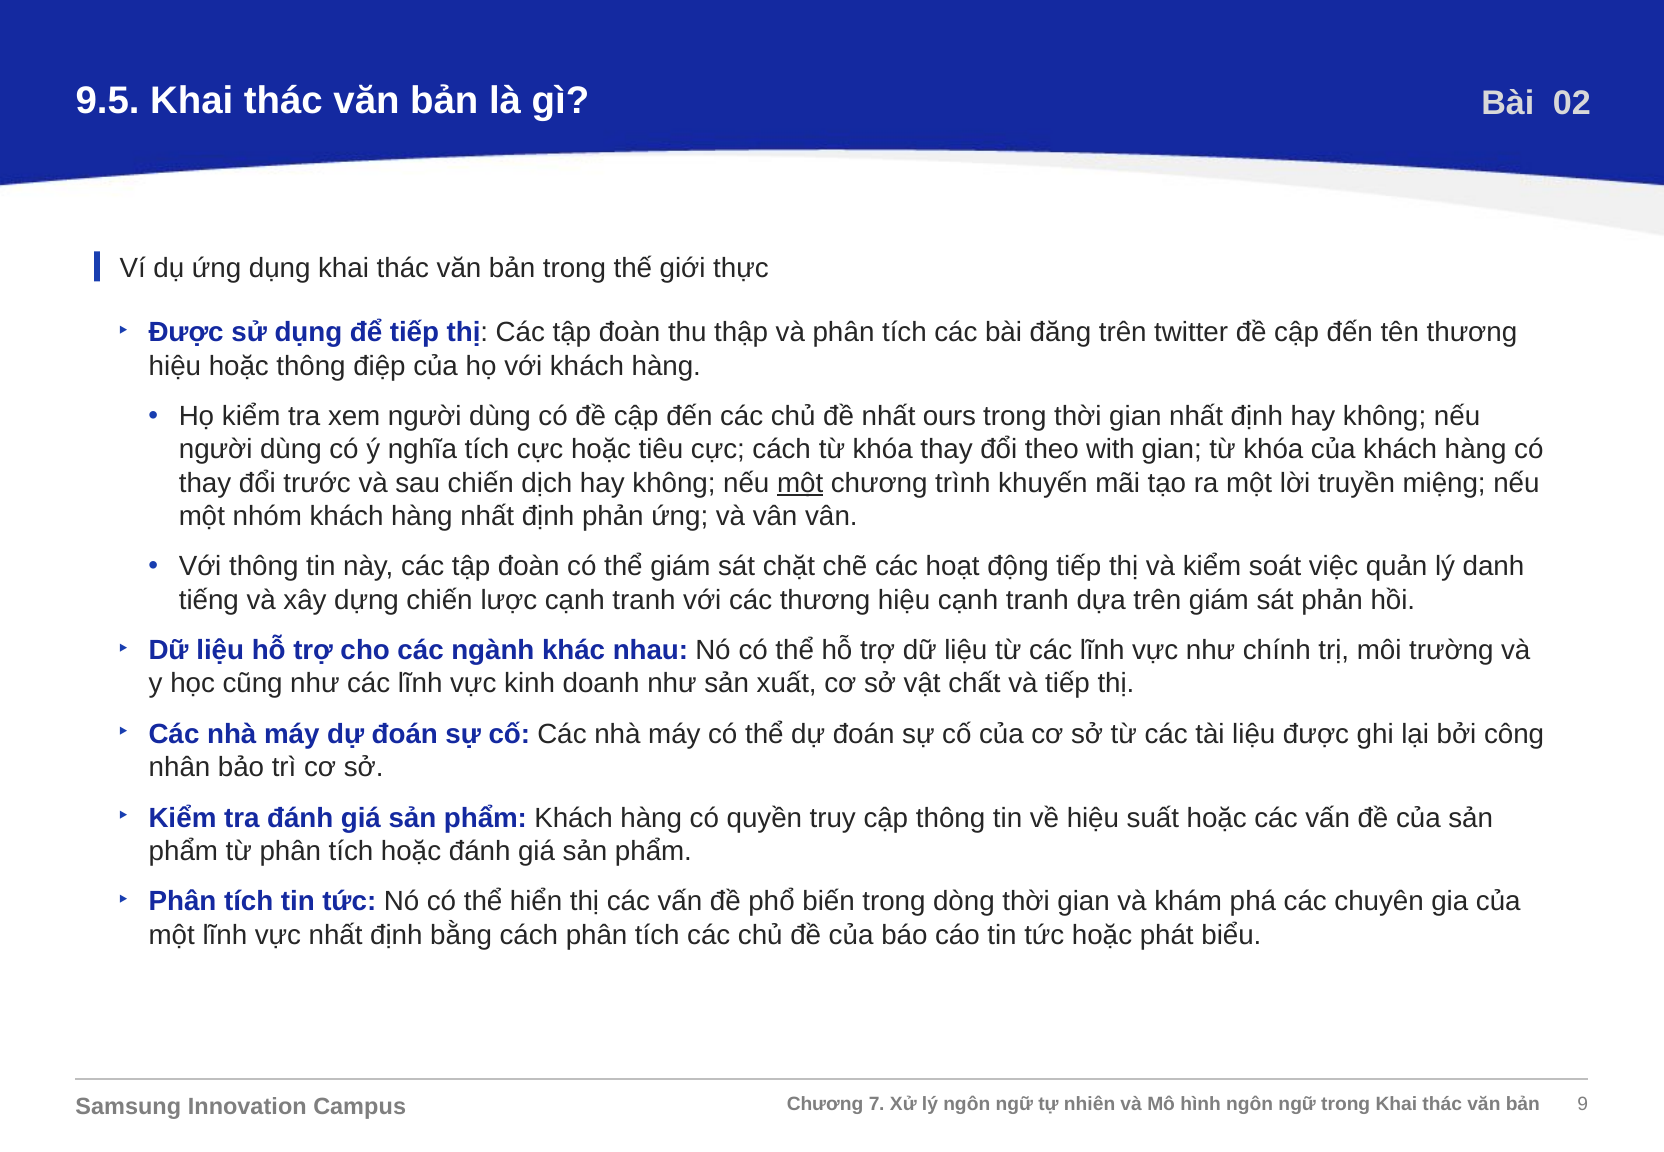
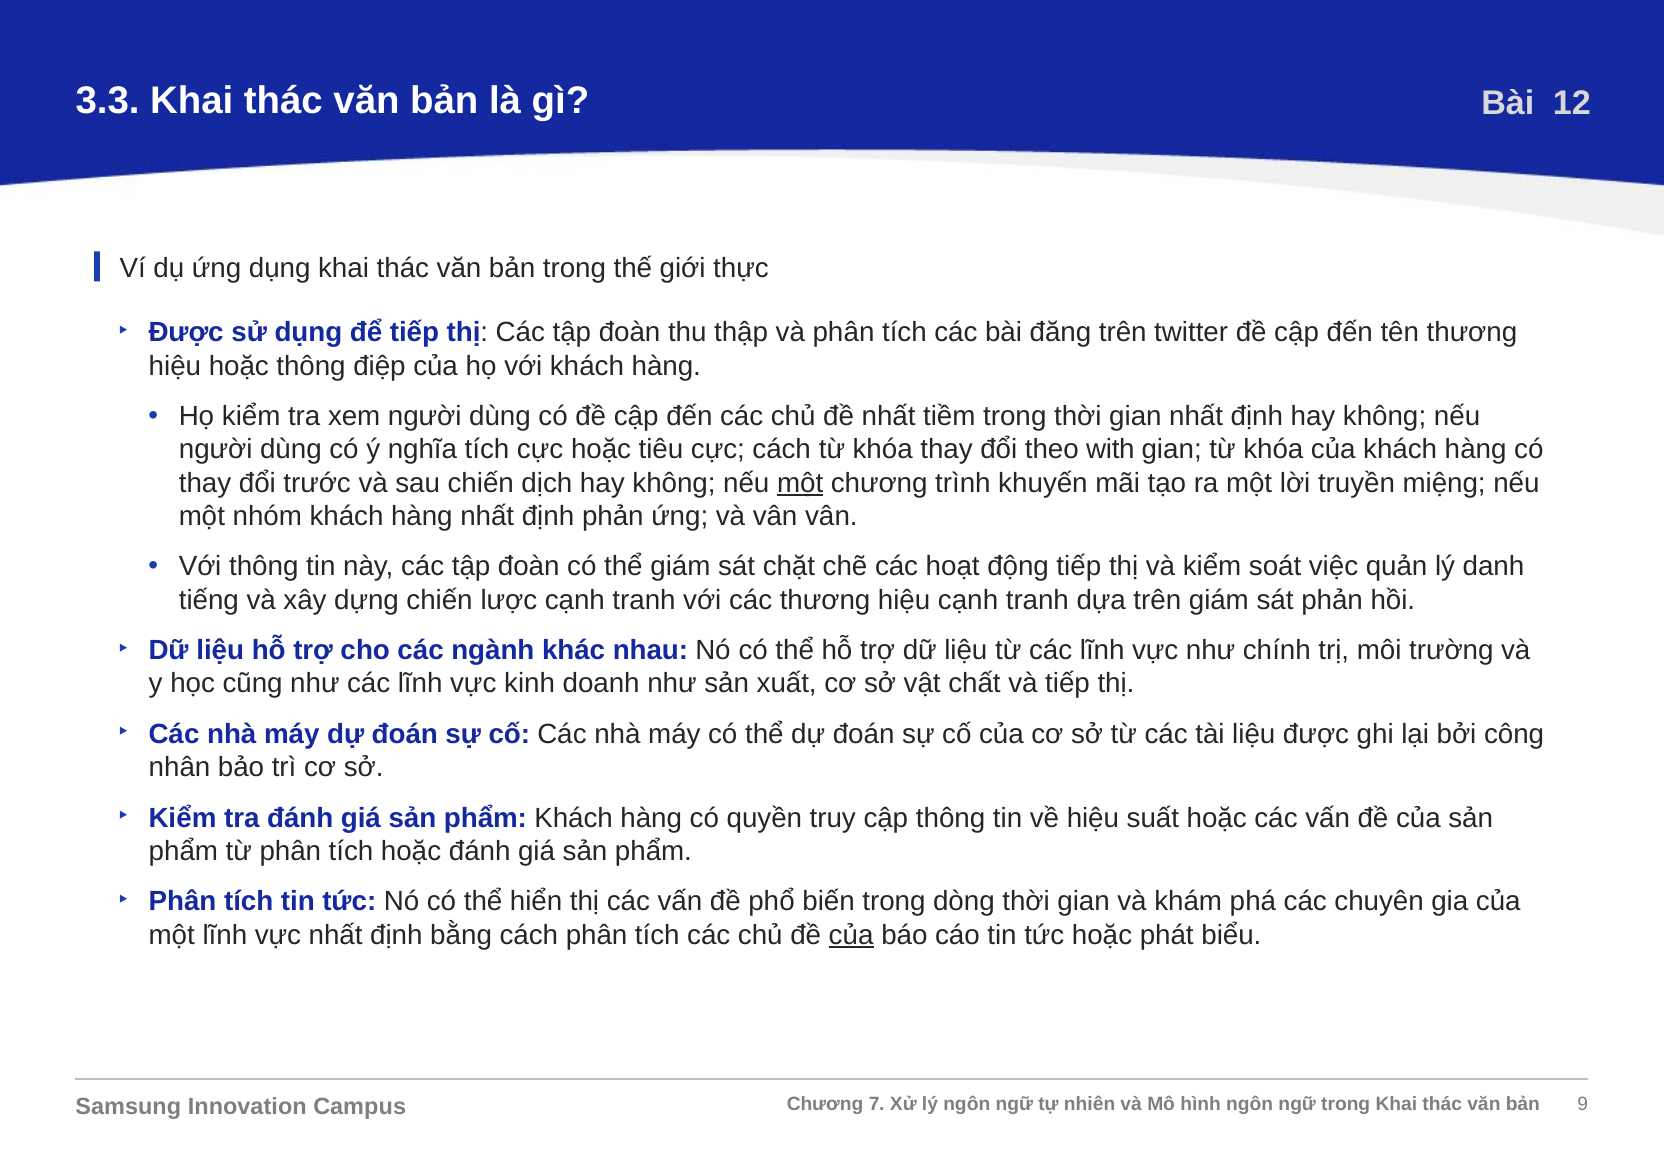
9.5: 9.5 -> 3.3
02: 02 -> 12
ours: ours -> tiềm
của at (851, 935) underline: none -> present
